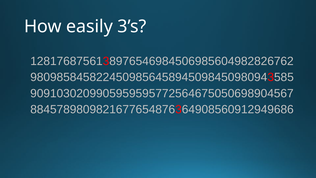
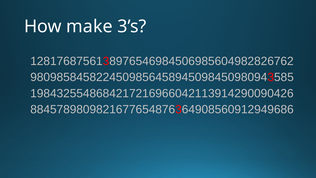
easily: easily -> make
9091030209905959595772564675050698904567: 9091030209905959595772564675050698904567 -> 1984325548684217216966042113914290090426
